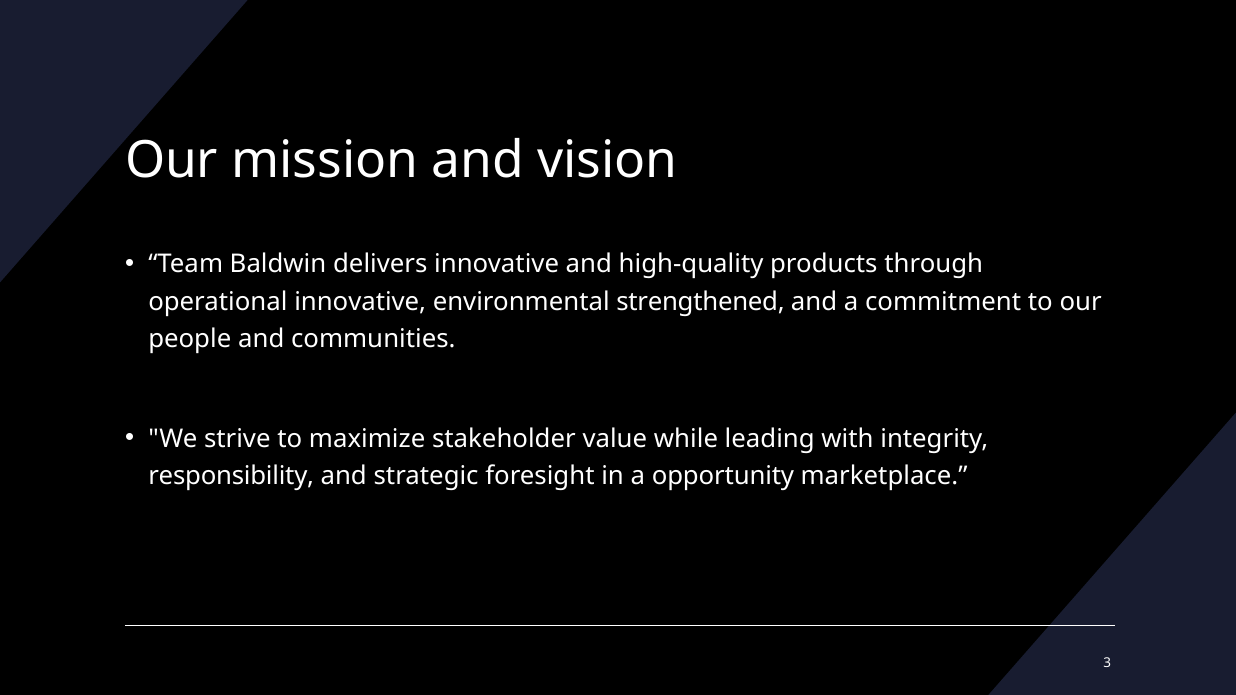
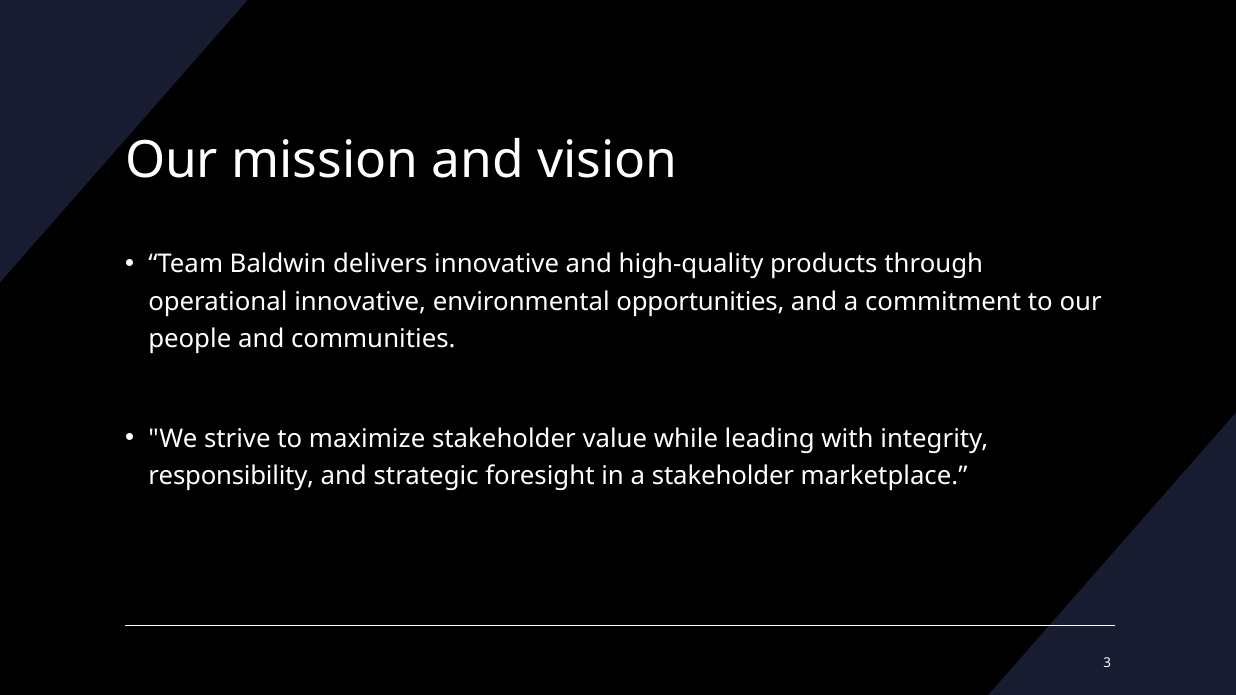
strengthened: strengthened -> opportunities
a opportunity: opportunity -> stakeholder
